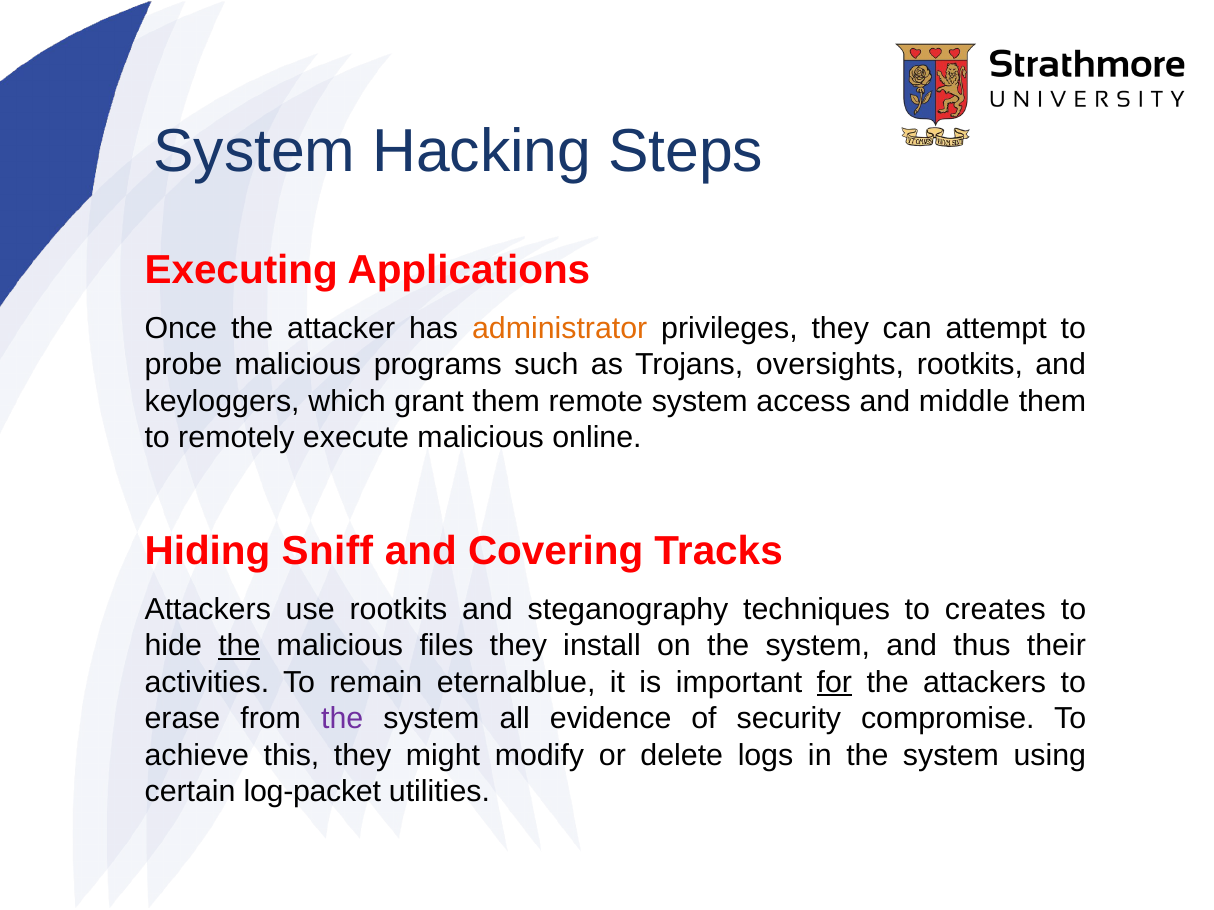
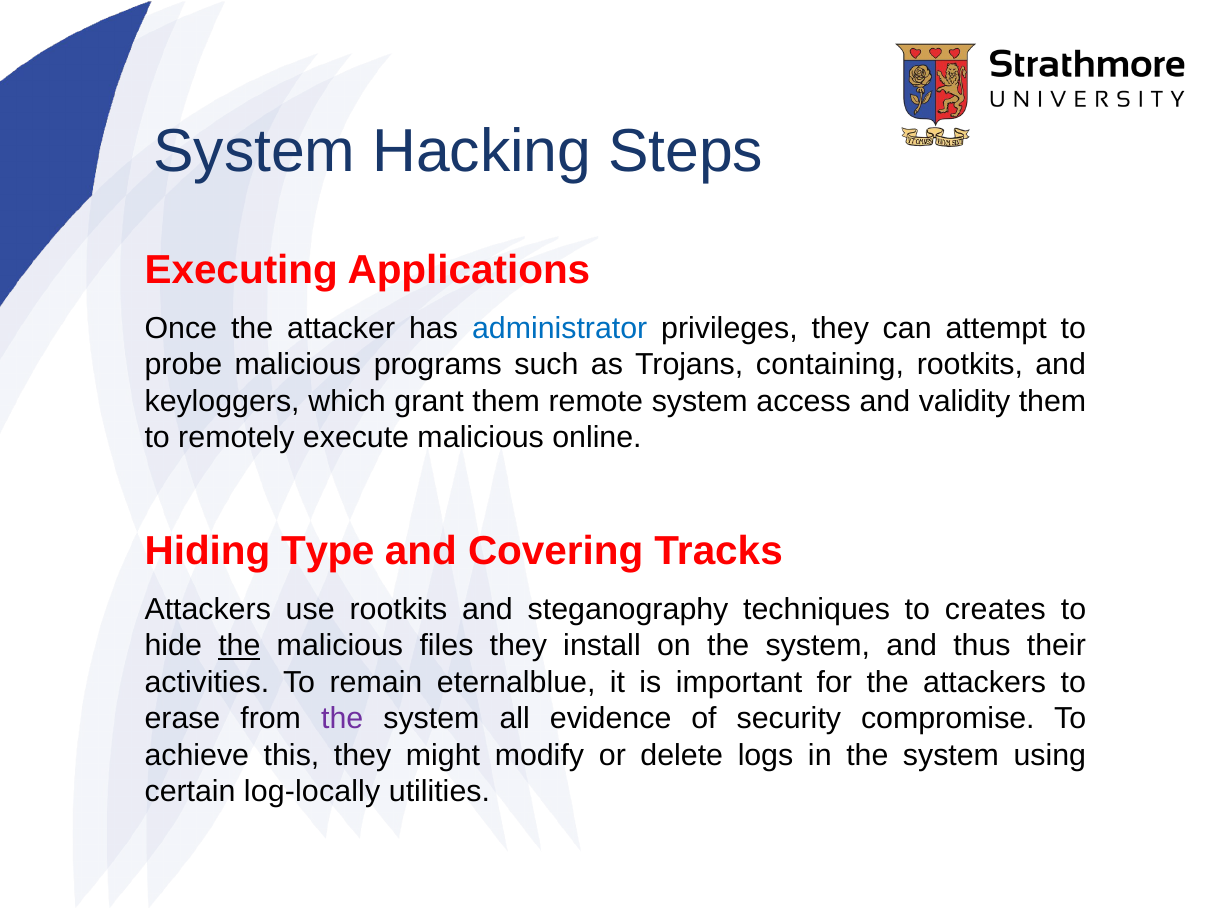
administrator colour: orange -> blue
oversights: oversights -> containing
middle: middle -> validity
Sniff: Sniff -> Type
for underline: present -> none
log-packet: log-packet -> log-locally
